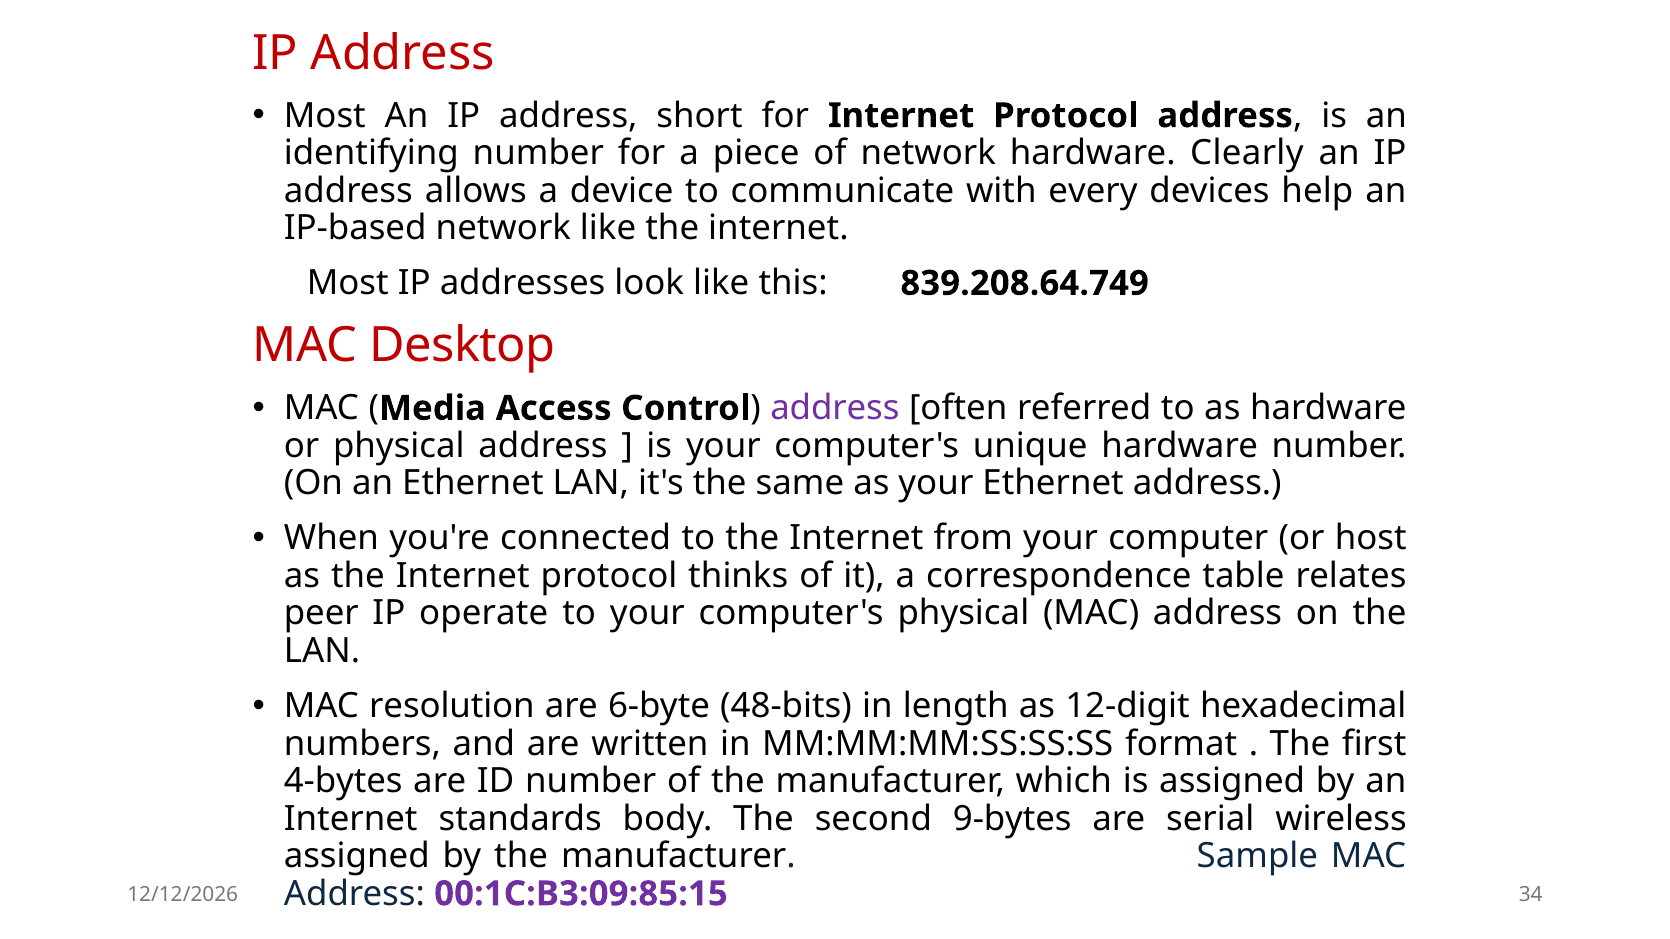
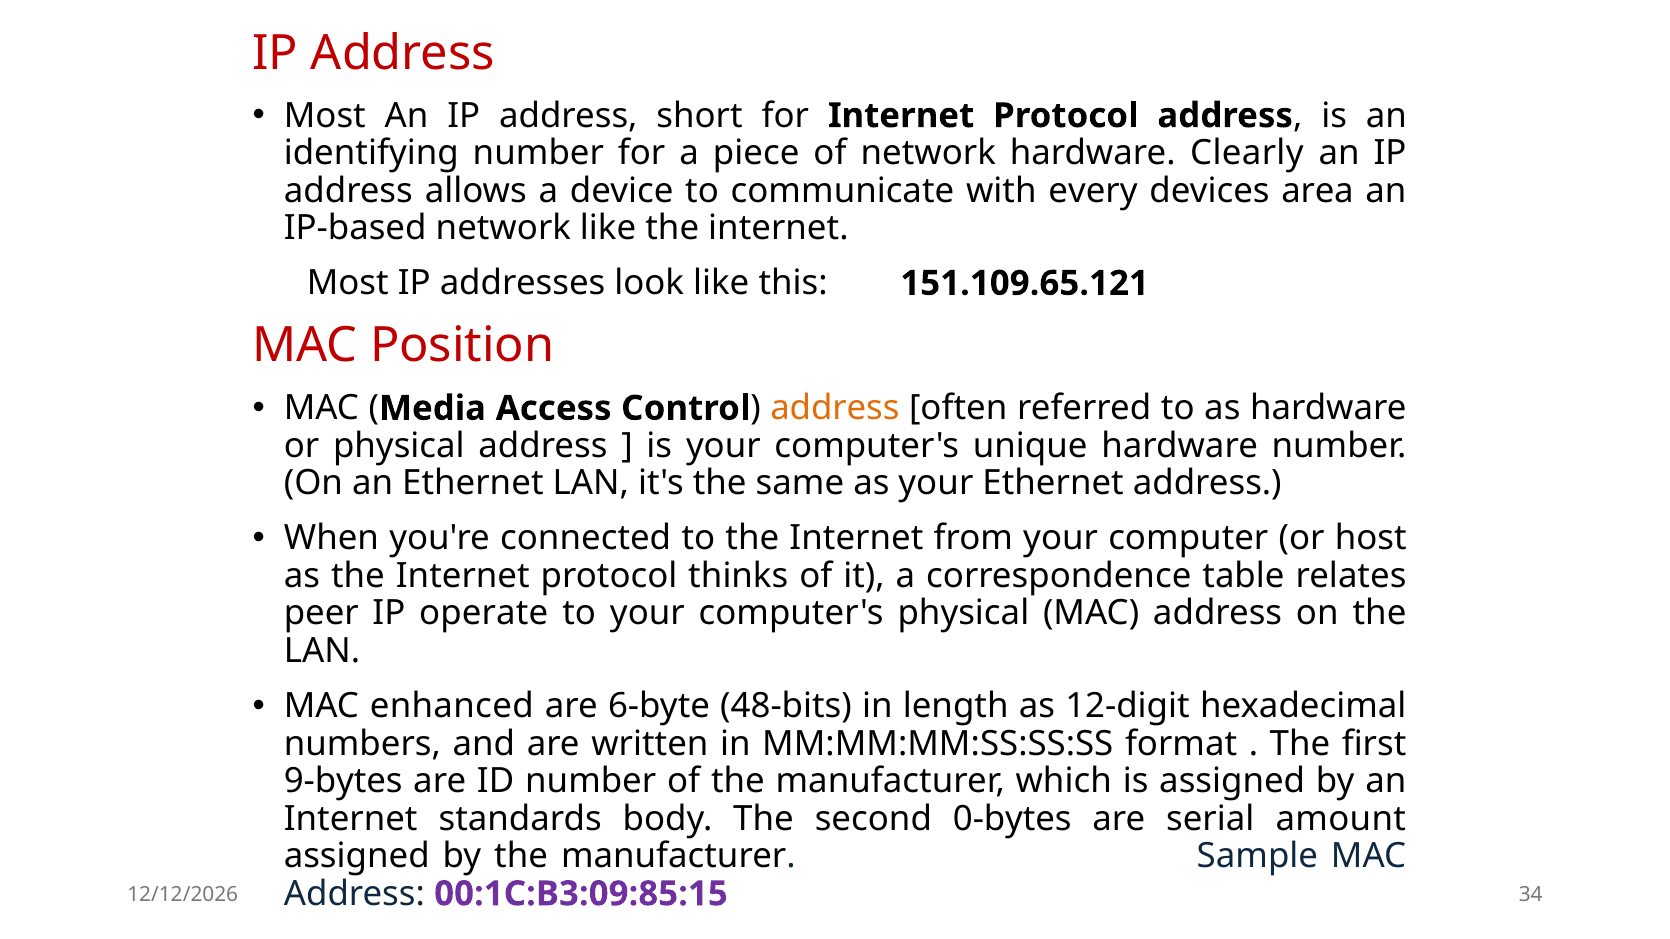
help: help -> area
839.208.64.749: 839.208.64.749 -> 151.109.65.121
Desktop: Desktop -> Position
address at (835, 408) colour: purple -> orange
resolution: resolution -> enhanced
4-bytes: 4-bytes -> 9-bytes
9-bytes: 9-bytes -> 0-bytes
wireless: wireless -> amount
